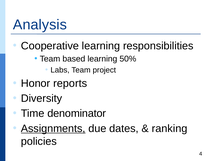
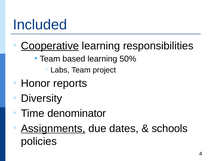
Analysis: Analysis -> Included
Cooperative underline: none -> present
ranking: ranking -> schools
